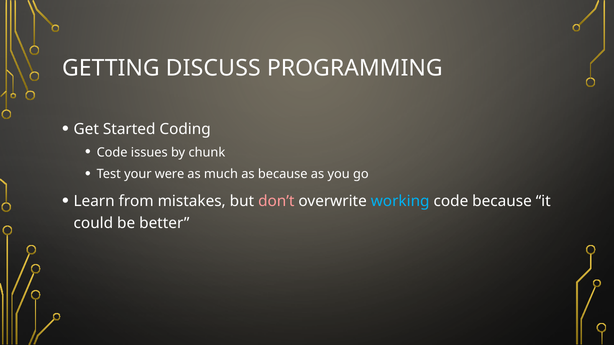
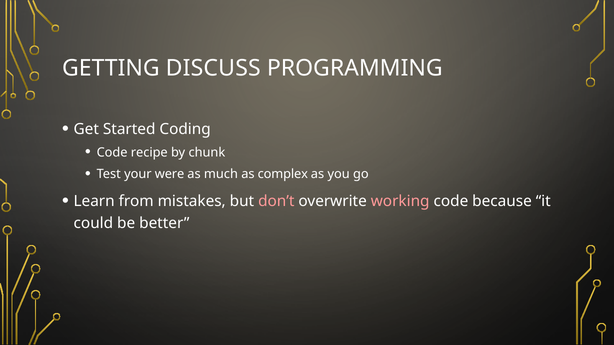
issues: issues -> recipe
as because: because -> complex
working colour: light blue -> pink
